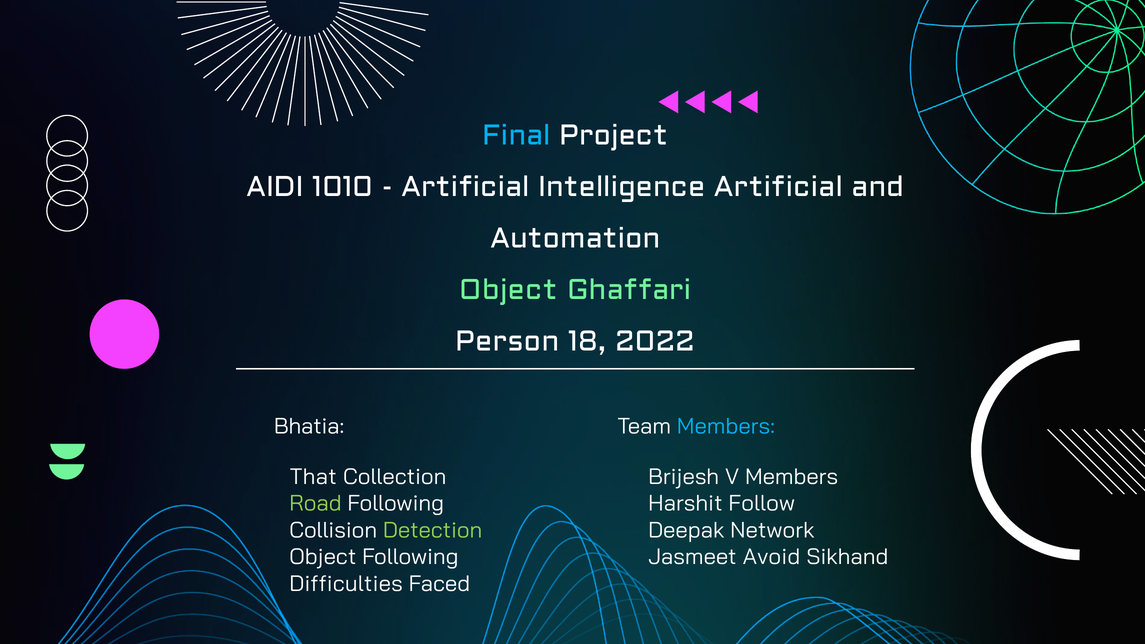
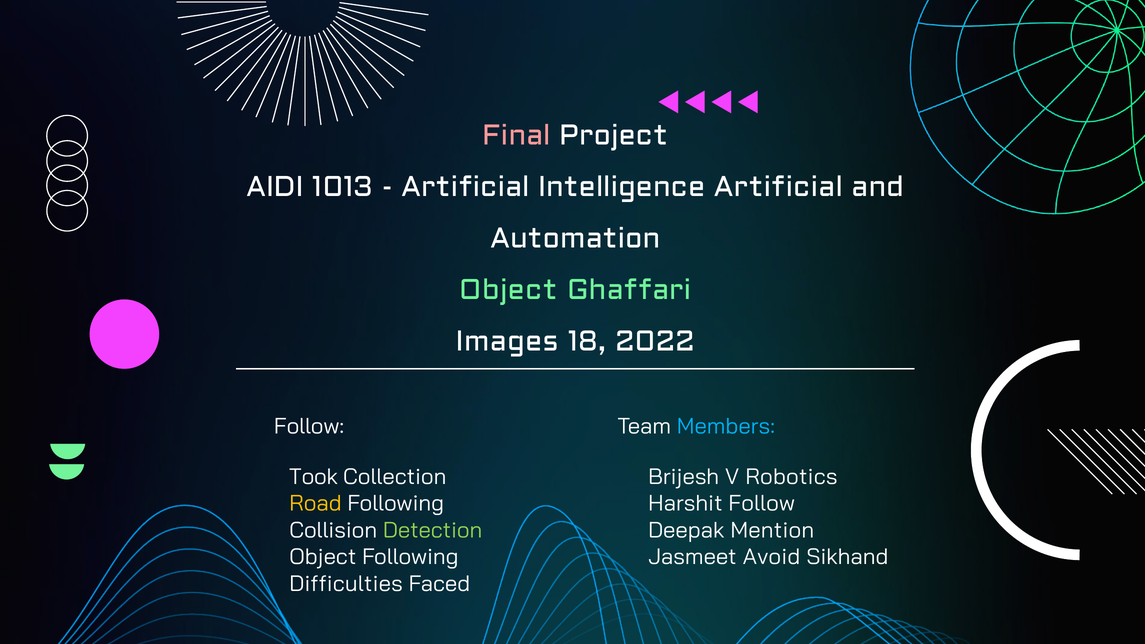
Final colour: light blue -> pink
1010: 1010 -> 1013
Person: Person -> Images
Bhatia at (309, 426): Bhatia -> Follow
That: That -> Took
V Members: Members -> Robotics
Road colour: light green -> yellow
Network: Network -> Mention
